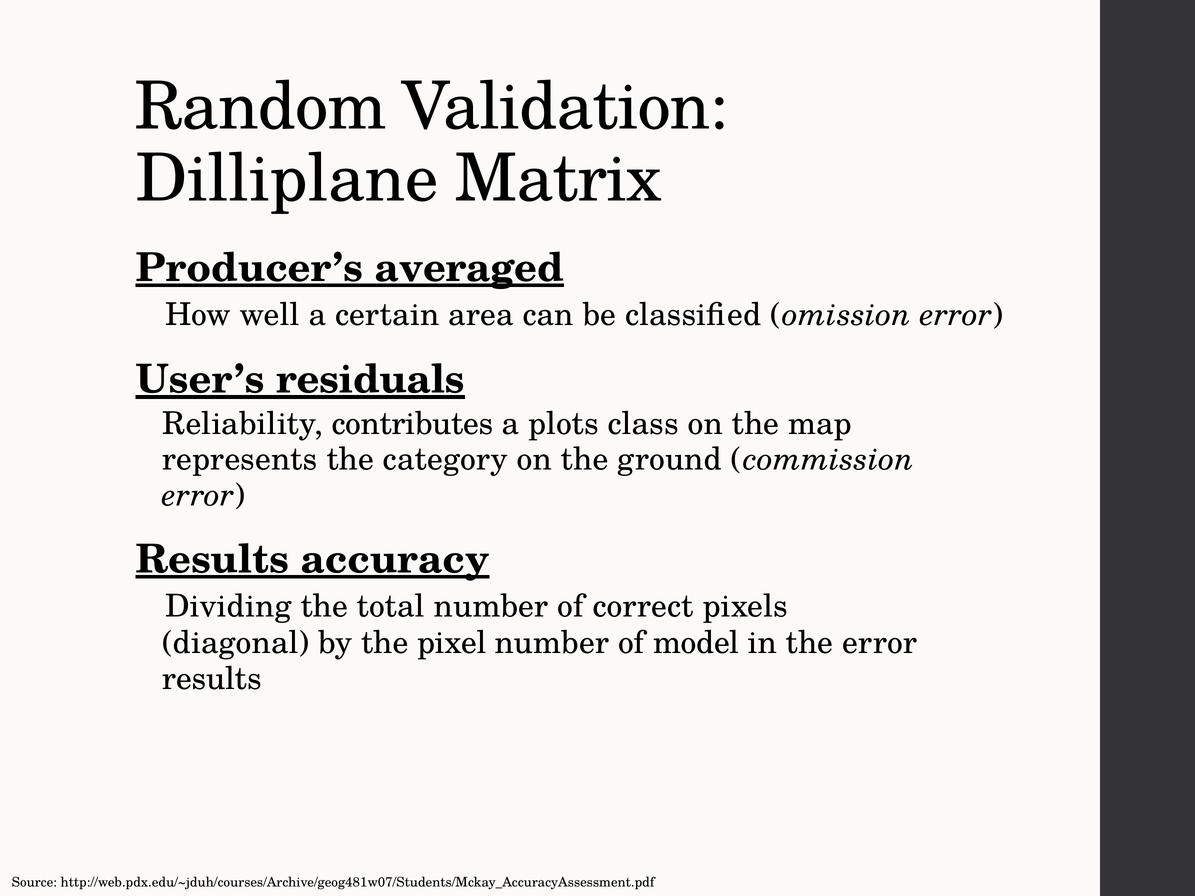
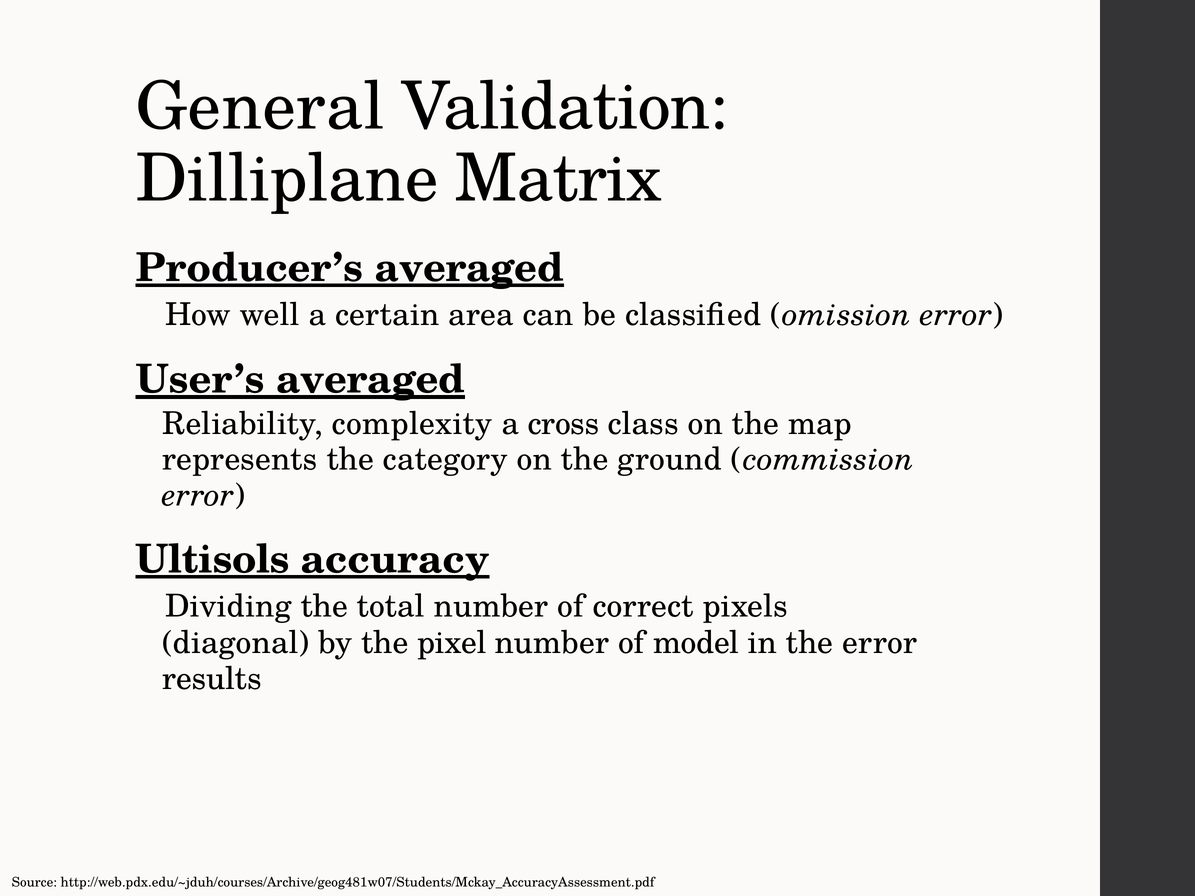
Random: Random -> General
User’s residuals: residuals -> averaged
contributes: contributes -> complexity
plots: plots -> cross
Results at (212, 560): Results -> Ultisols
